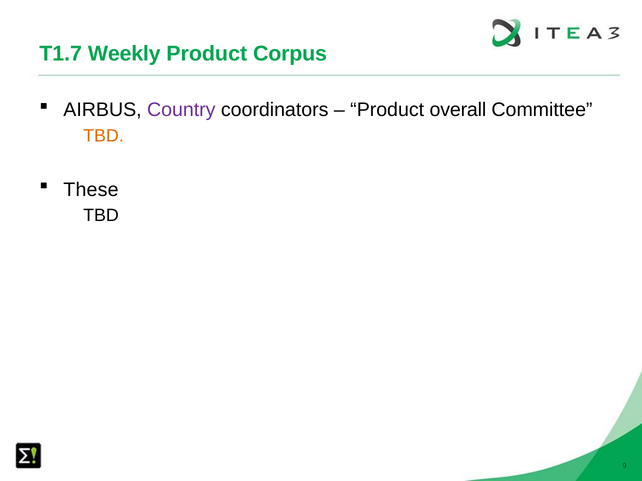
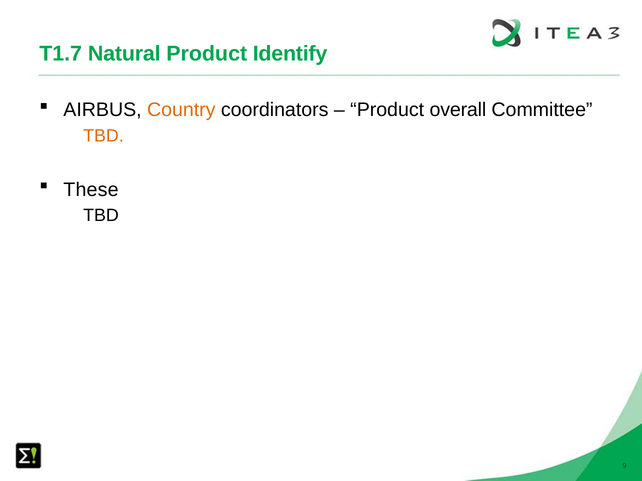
Weekly: Weekly -> Natural
Corpus: Corpus -> Identify
Country colour: purple -> orange
